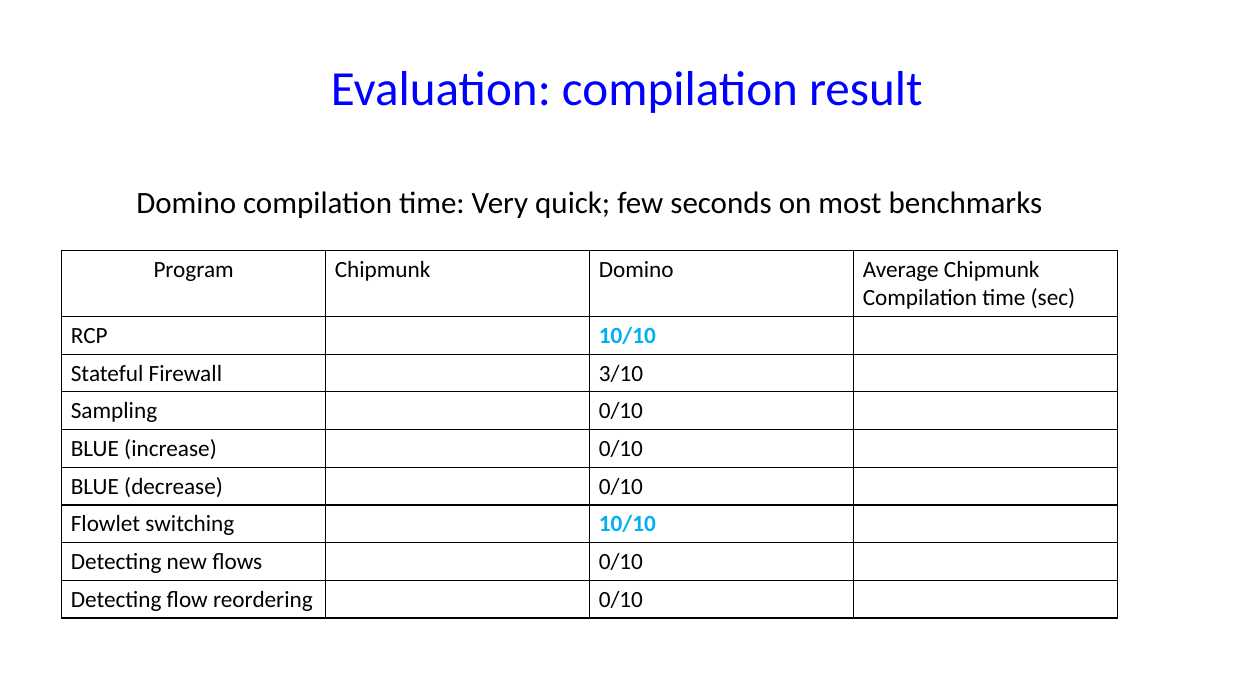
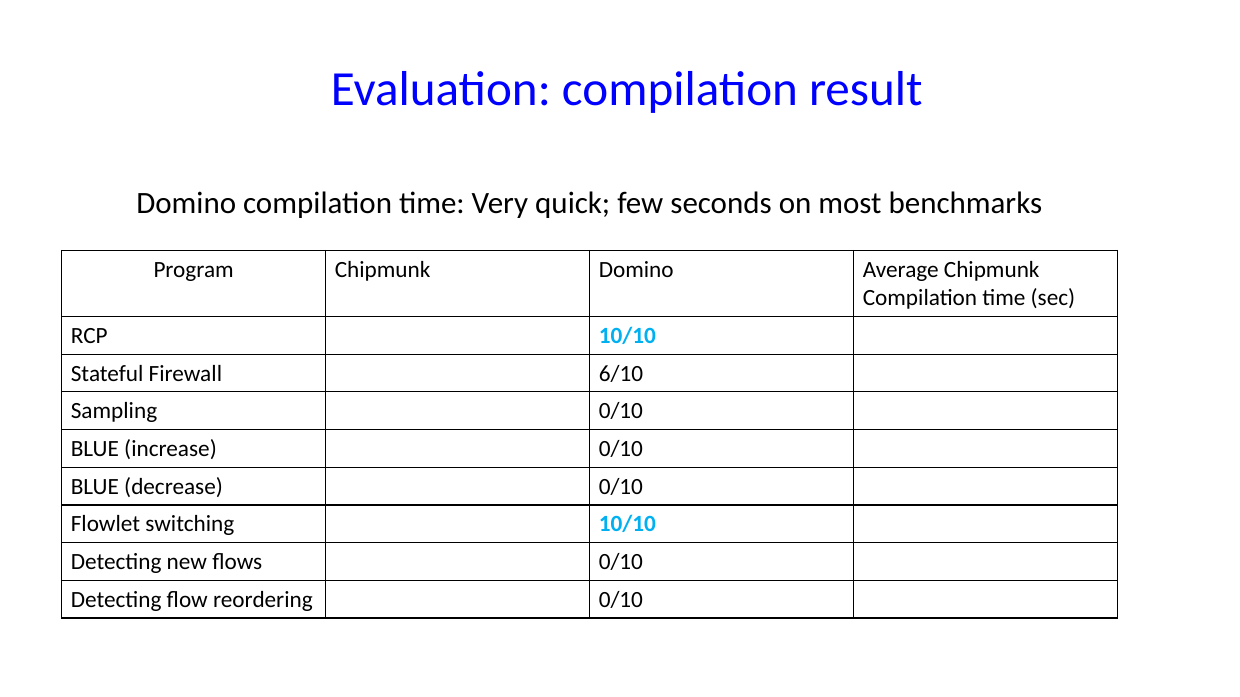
3/10: 3/10 -> 6/10
